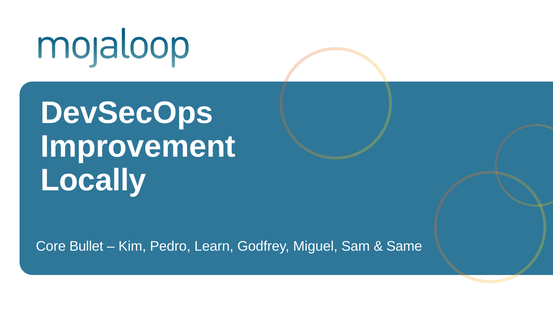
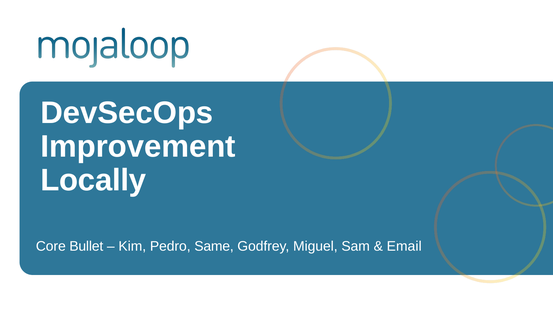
Learn: Learn -> Same
Same: Same -> Email
